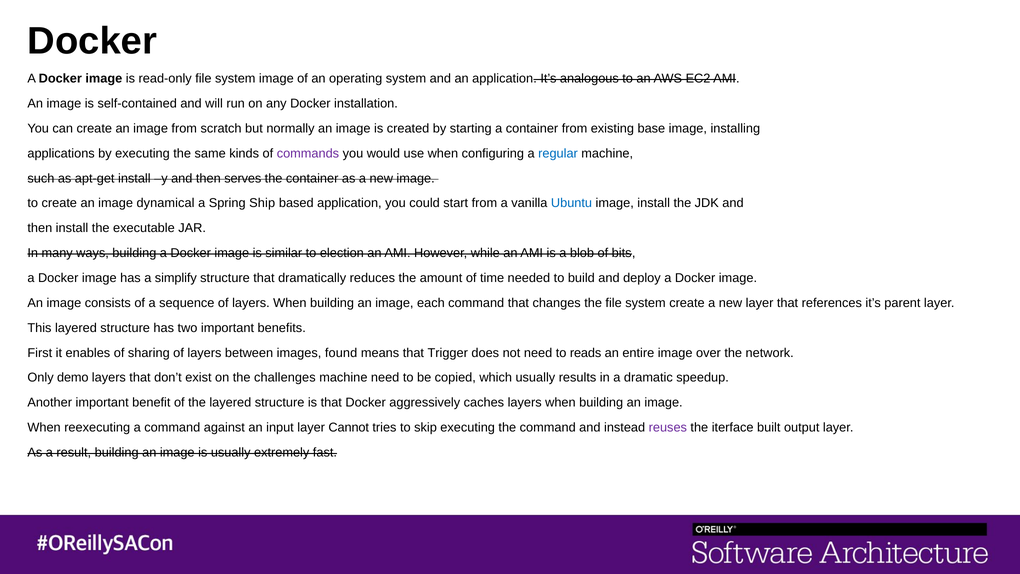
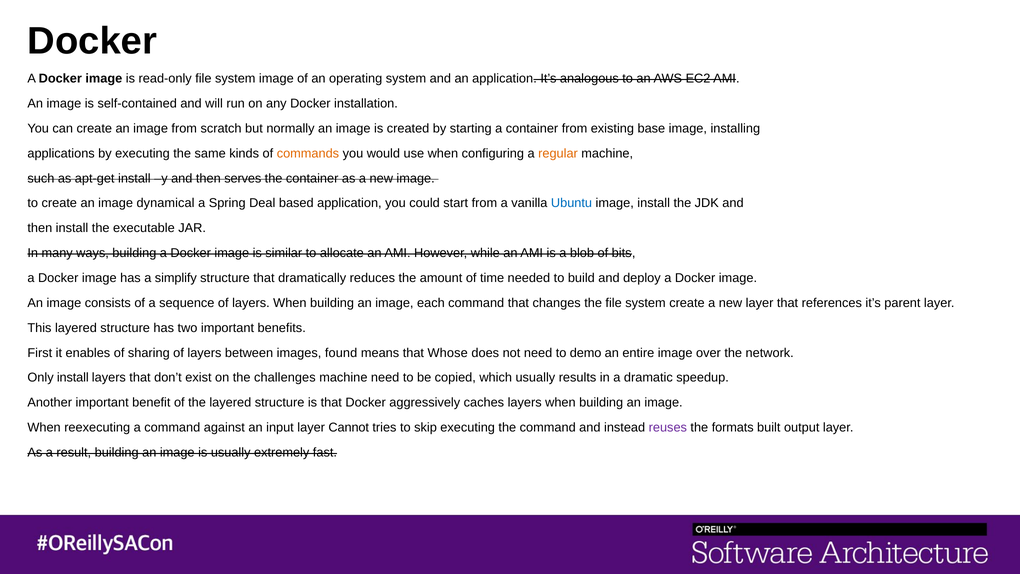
commands colour: purple -> orange
regular colour: blue -> orange
Ship: Ship -> Deal
election: election -> allocate
Trigger: Trigger -> Whose
reads: reads -> demo
Only demo: demo -> install
iterface: iterface -> formats
